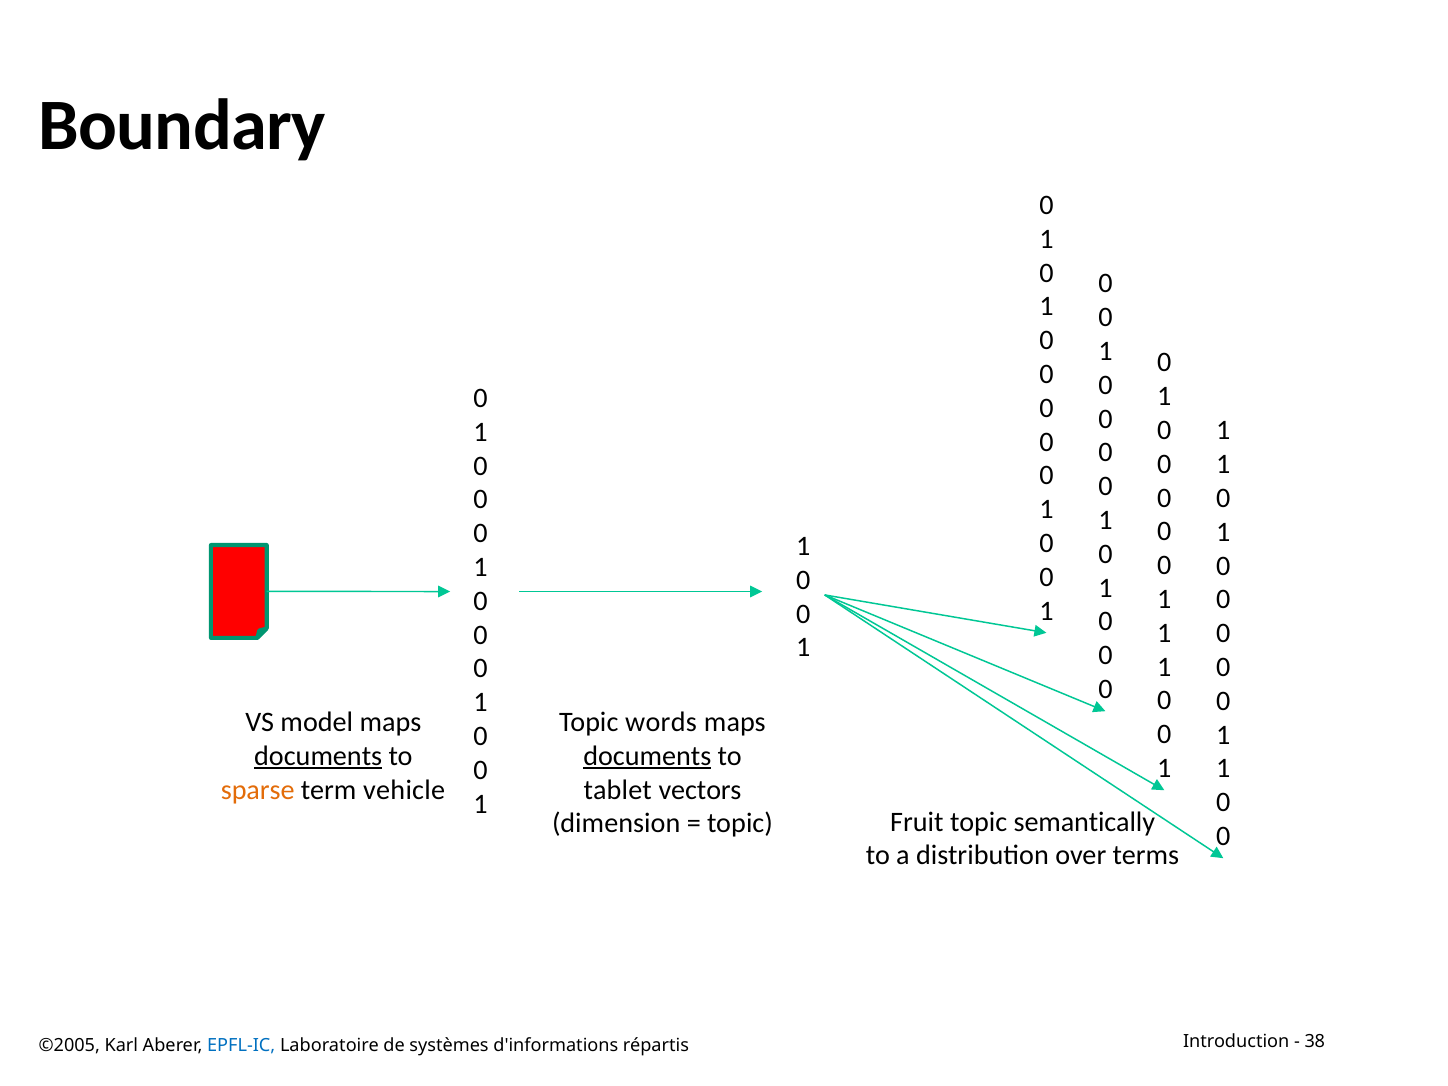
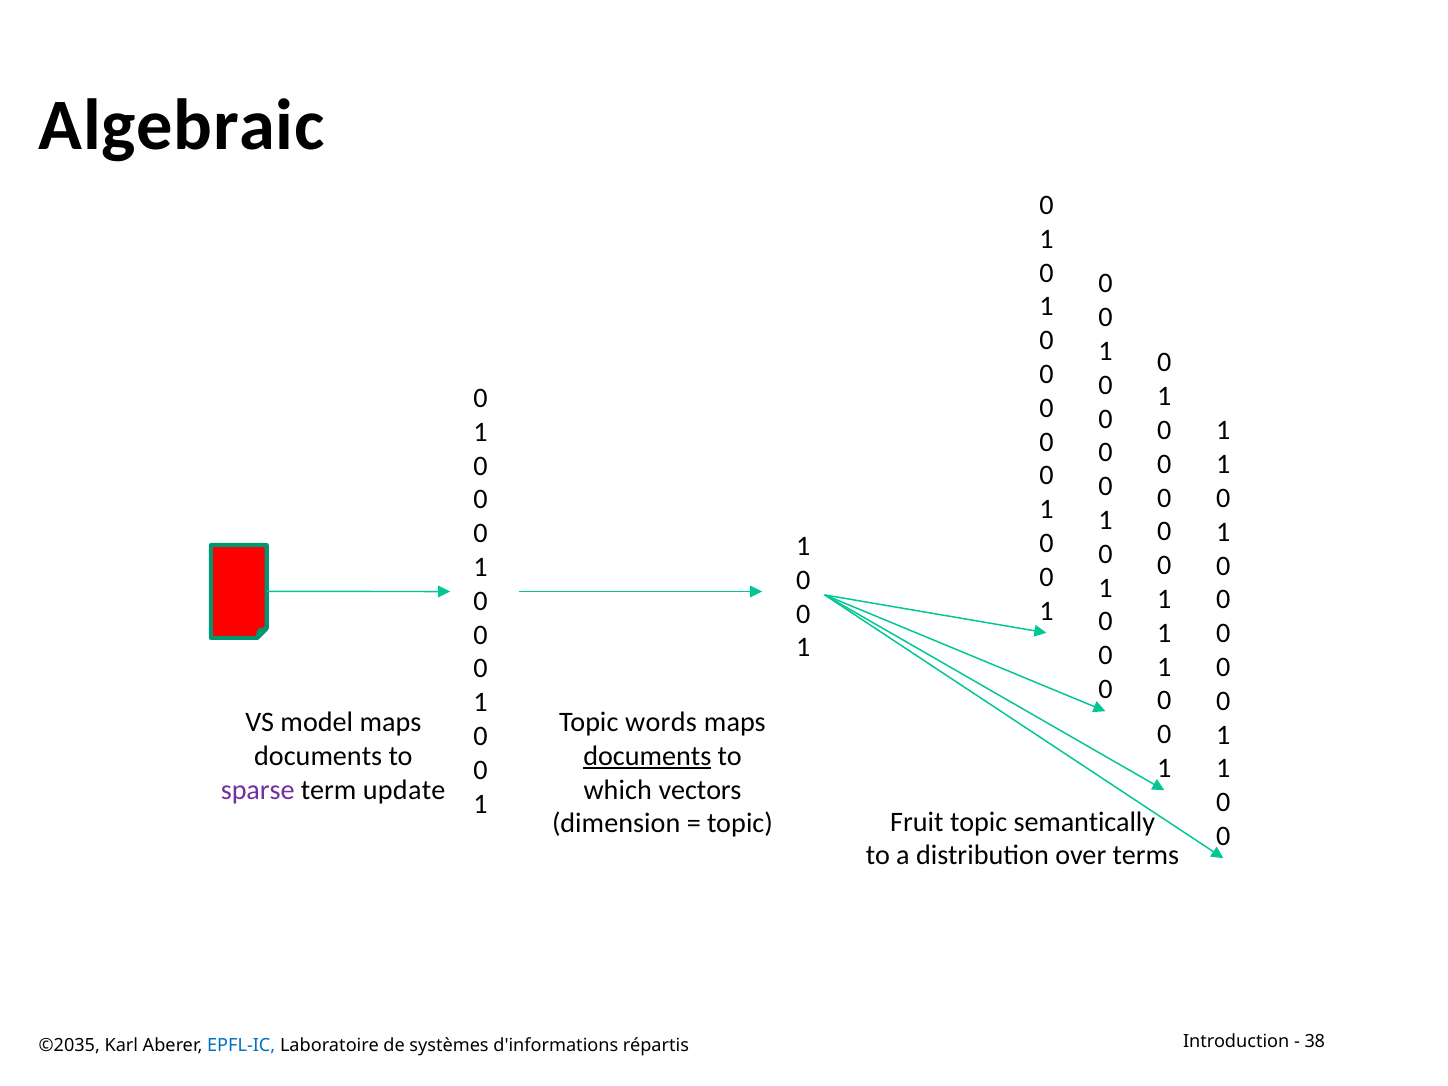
Boundary: Boundary -> Algebraic
documents at (318, 756) underline: present -> none
sparse colour: orange -> purple
vehicle: vehicle -> update
tablet: tablet -> which
©2005: ©2005 -> ©2035
